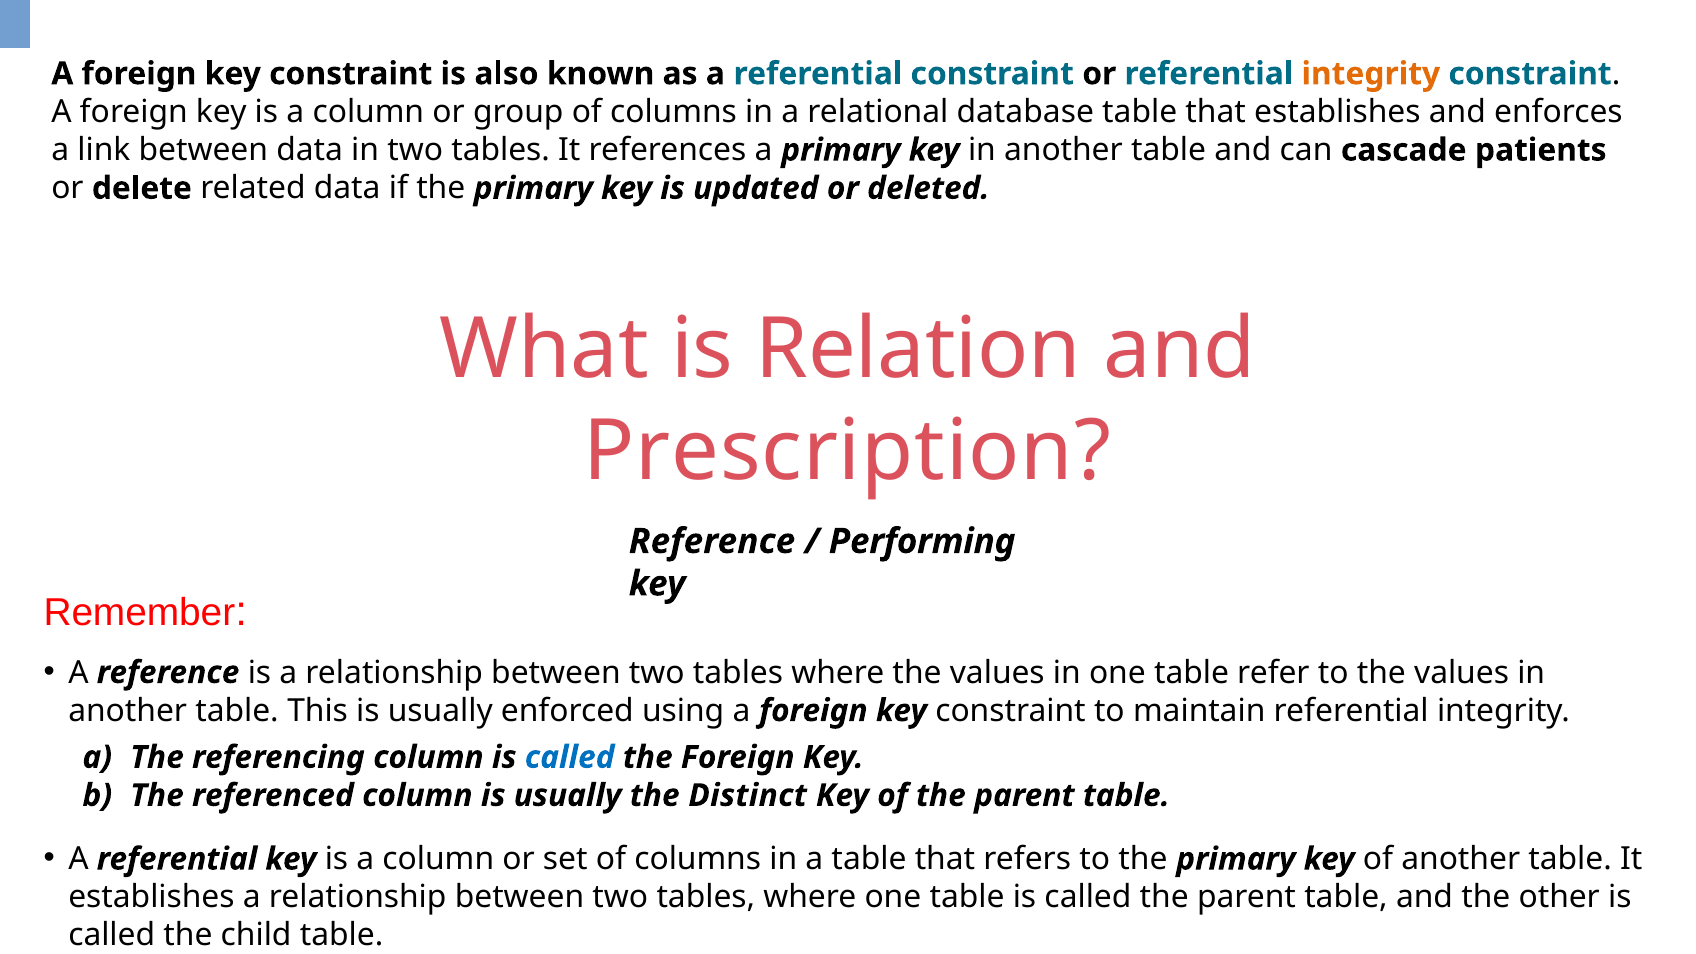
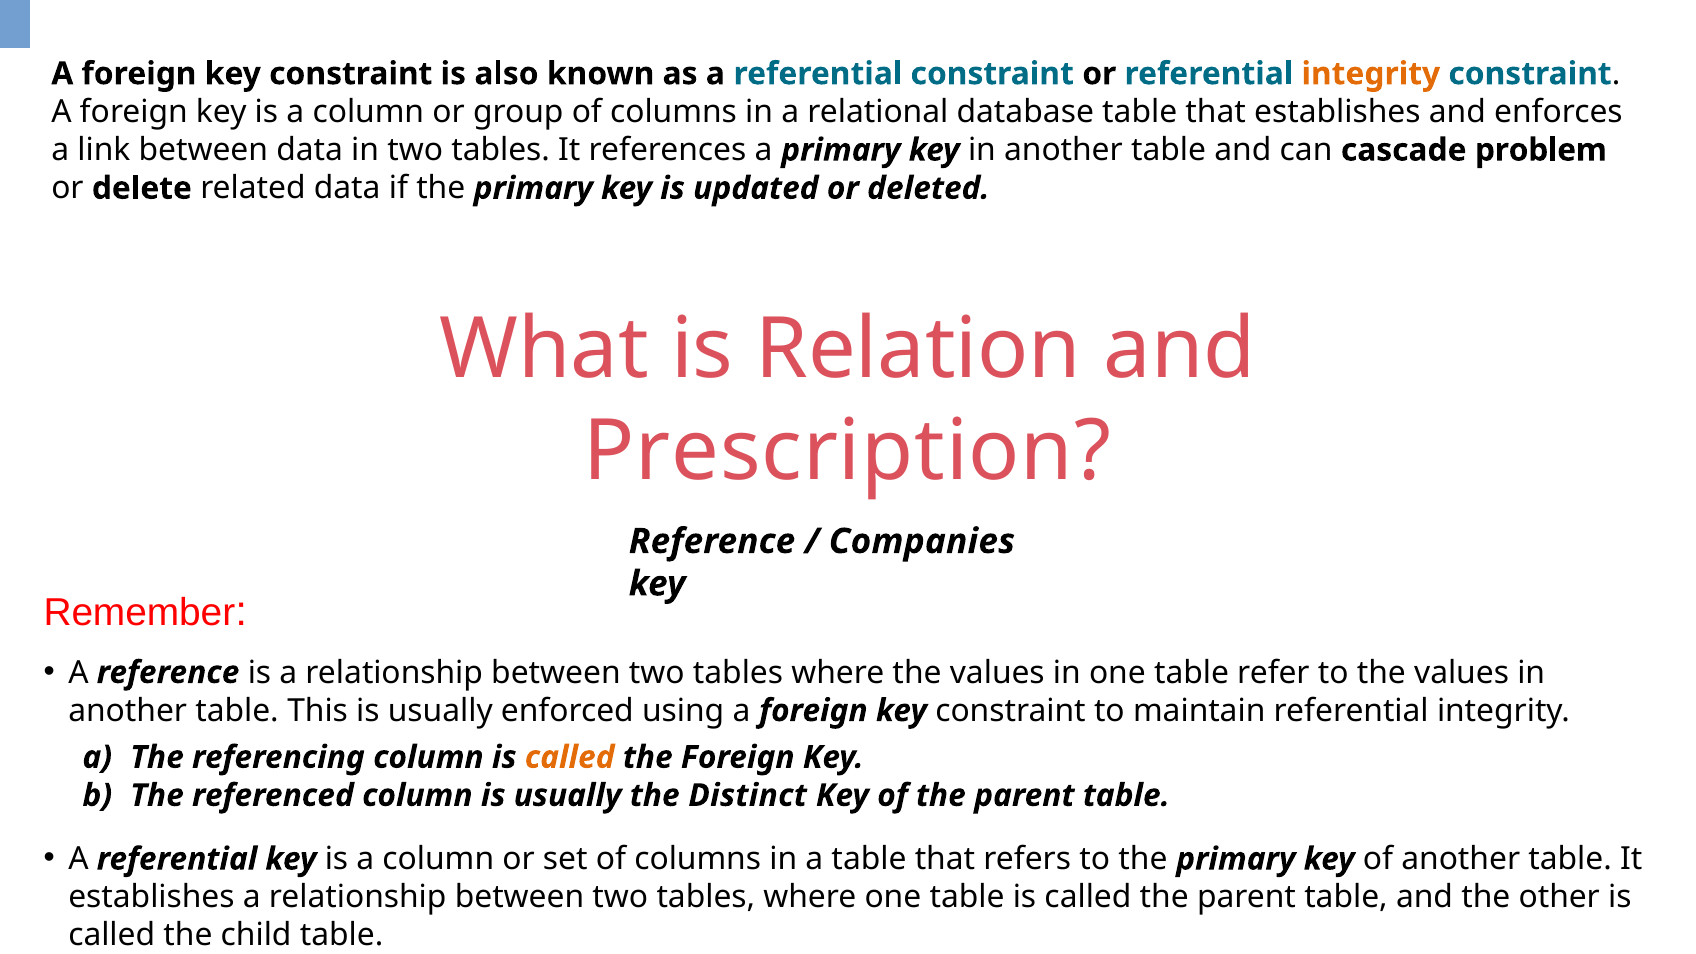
patients: patients -> problem
Performing: Performing -> Companies
called at (570, 757) colour: blue -> orange
